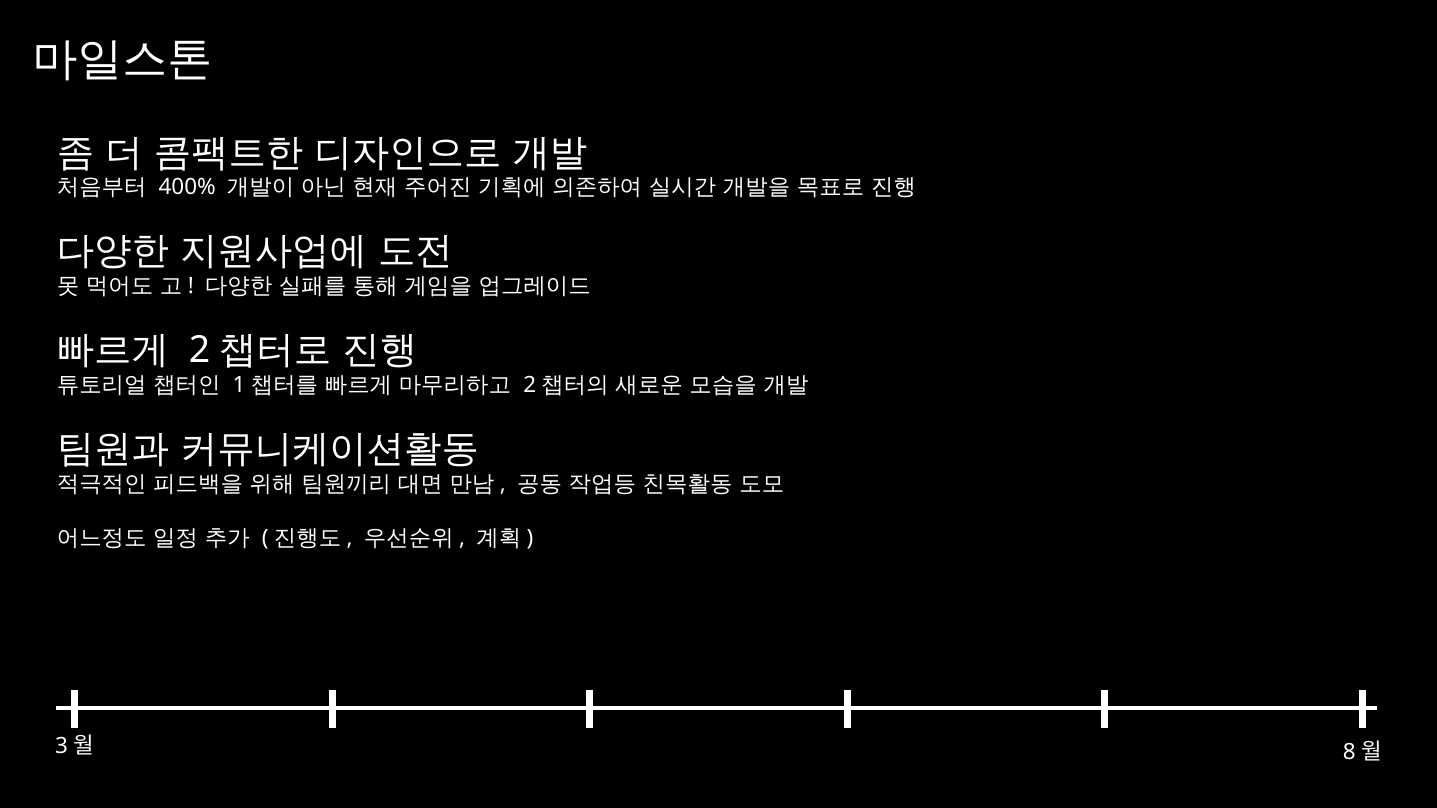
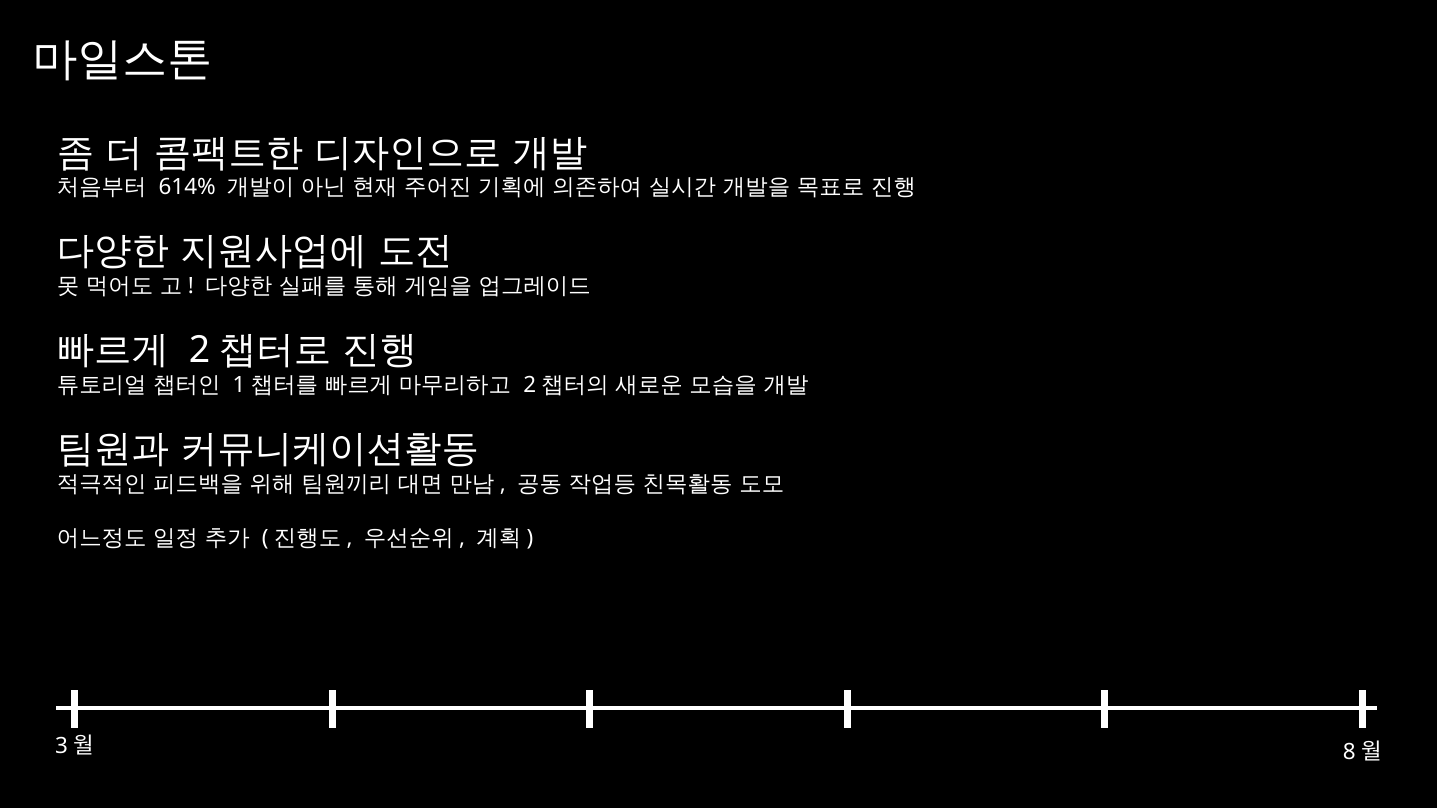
400%: 400% -> 614%
